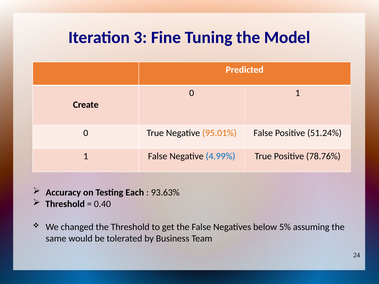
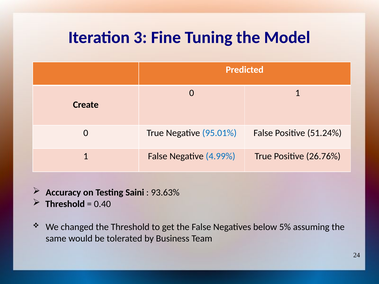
95.01% colour: orange -> blue
78.76%: 78.76% -> 26.76%
Each: Each -> Saini
